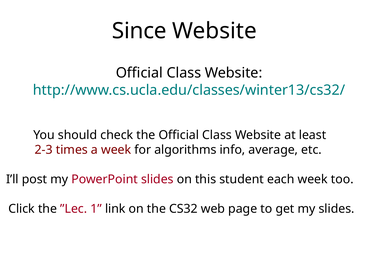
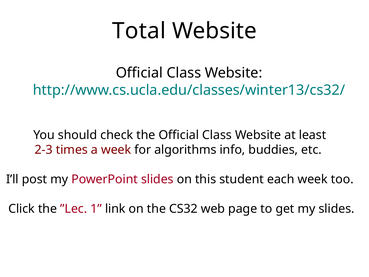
Since: Since -> Total
average: average -> buddies
